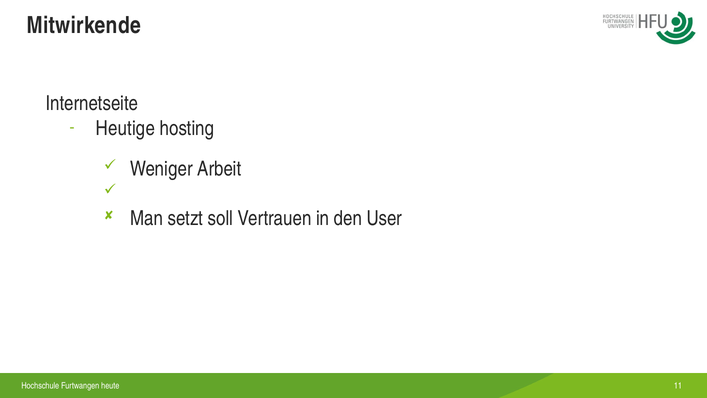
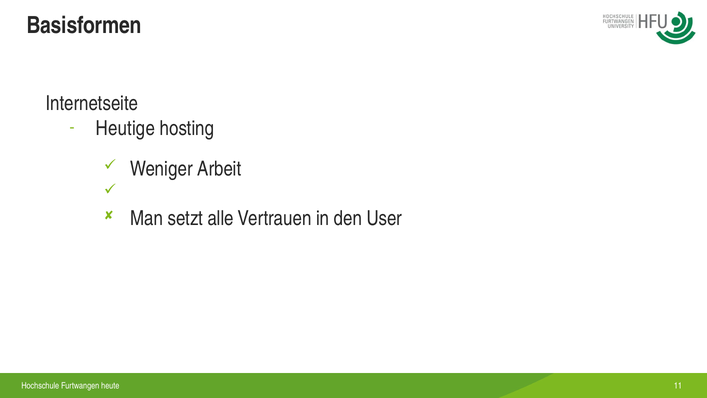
Mitwirkende: Mitwirkende -> Basisformen
soll: soll -> alle
